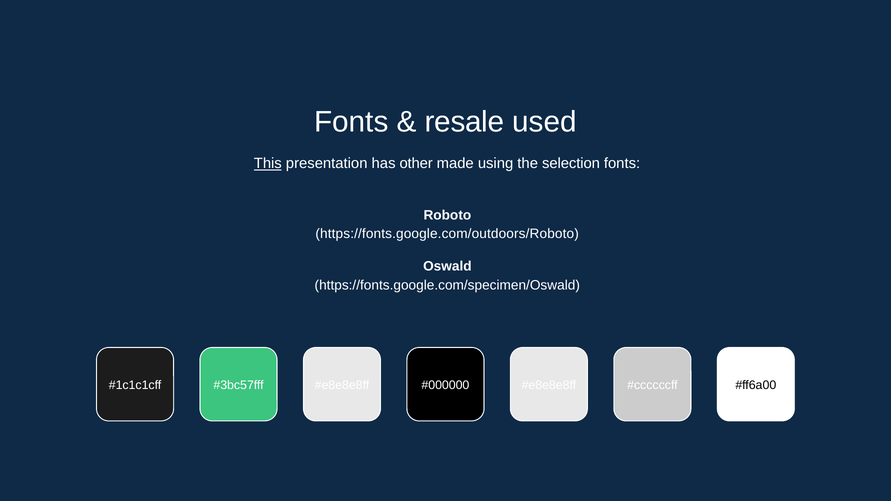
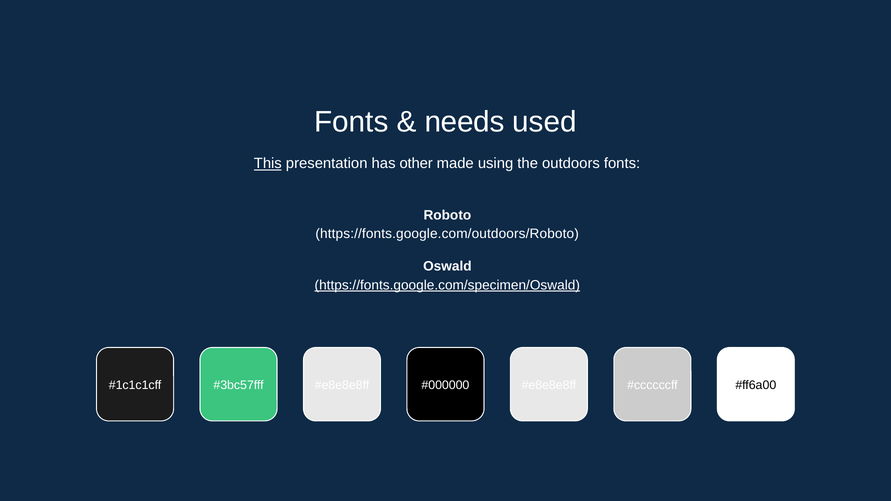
resale: resale -> needs
selection: selection -> outdoors
https://fonts.google.com/specimen/Oswald underline: none -> present
